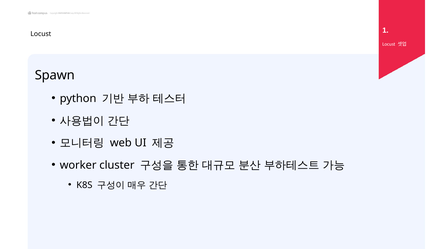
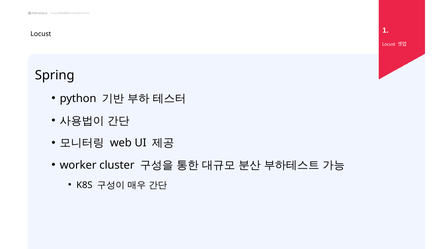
Spawn: Spawn -> Spring
